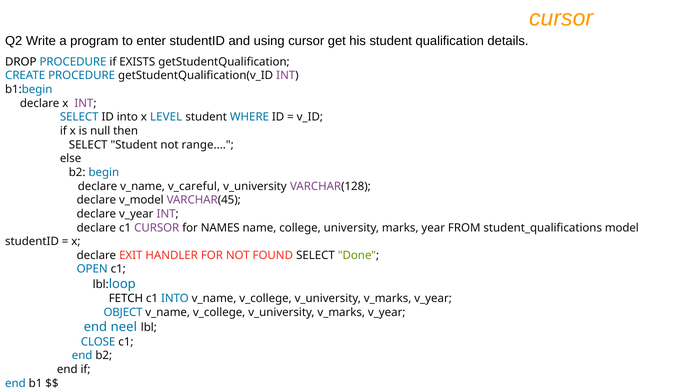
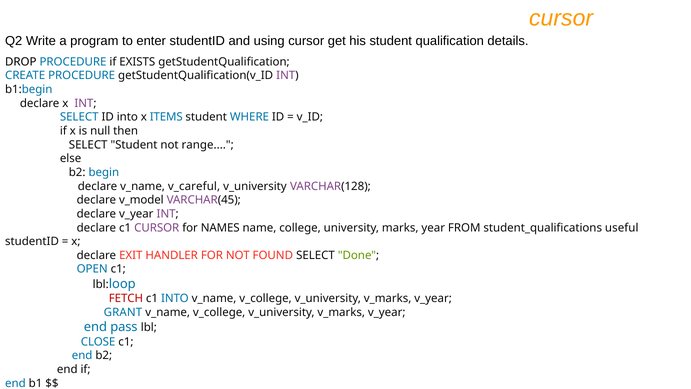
LEVEL: LEVEL -> ITEMS
model: model -> useful
FETCH colour: black -> red
OBJECT: OBJECT -> GRANT
neel: neel -> pass
